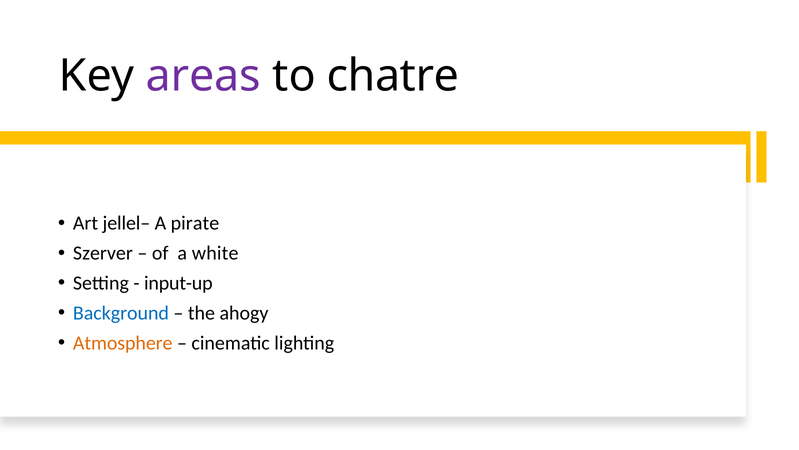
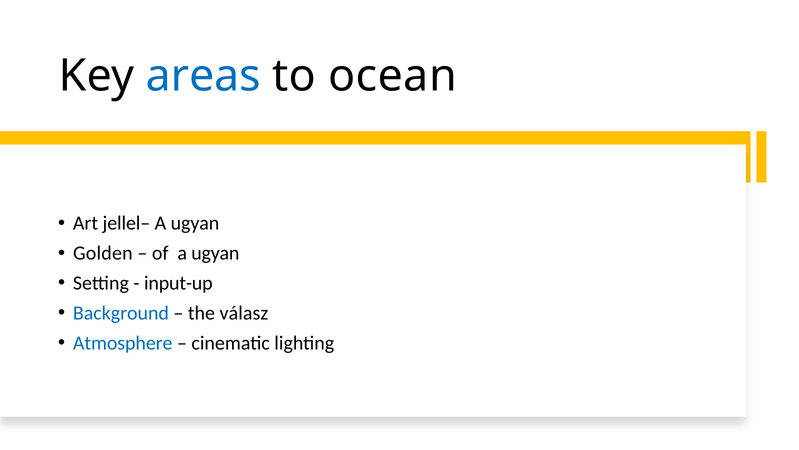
areas colour: purple -> blue
chatre: chatre -> ocean
pirate at (195, 223): pirate -> ugyan
Szerver: Szerver -> Golden
of a white: white -> ugyan
ahogy: ahogy -> válasz
Atmosphere colour: orange -> blue
